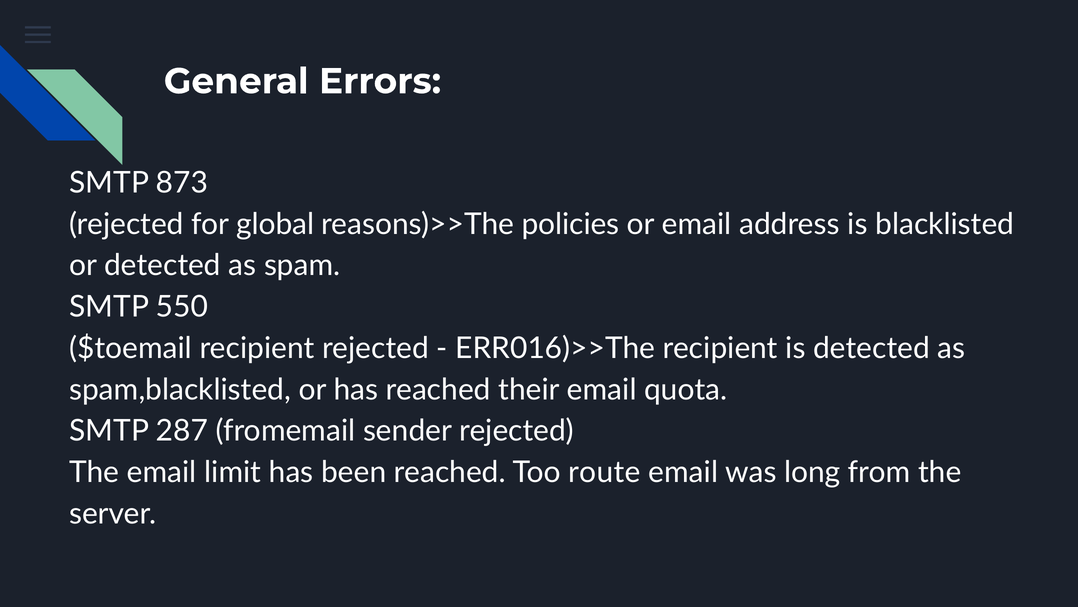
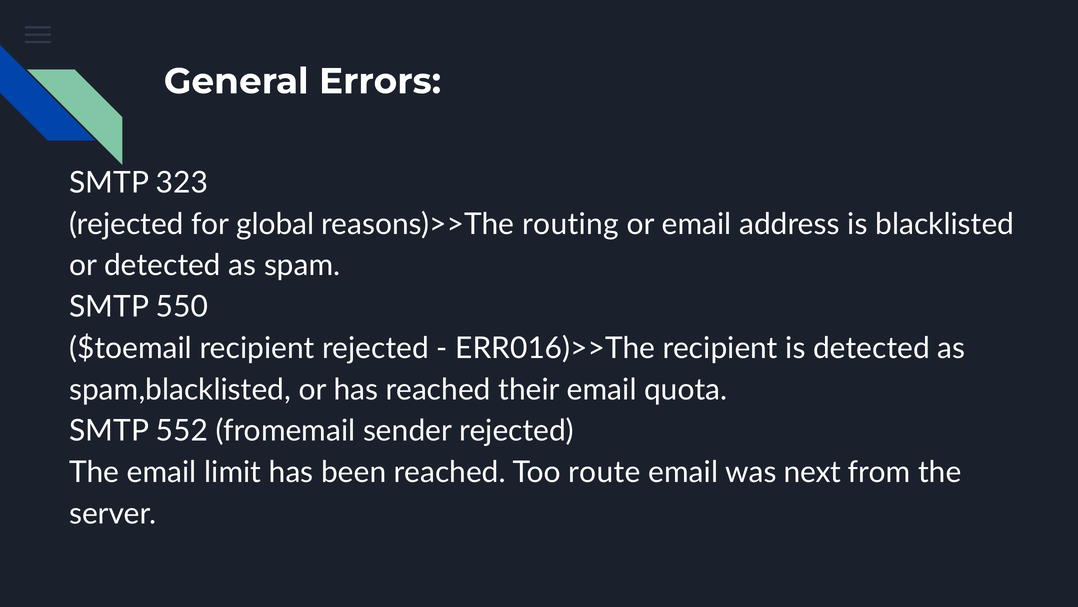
873: 873 -> 323
policies: policies -> routing
287: 287 -> 552
long: long -> next
